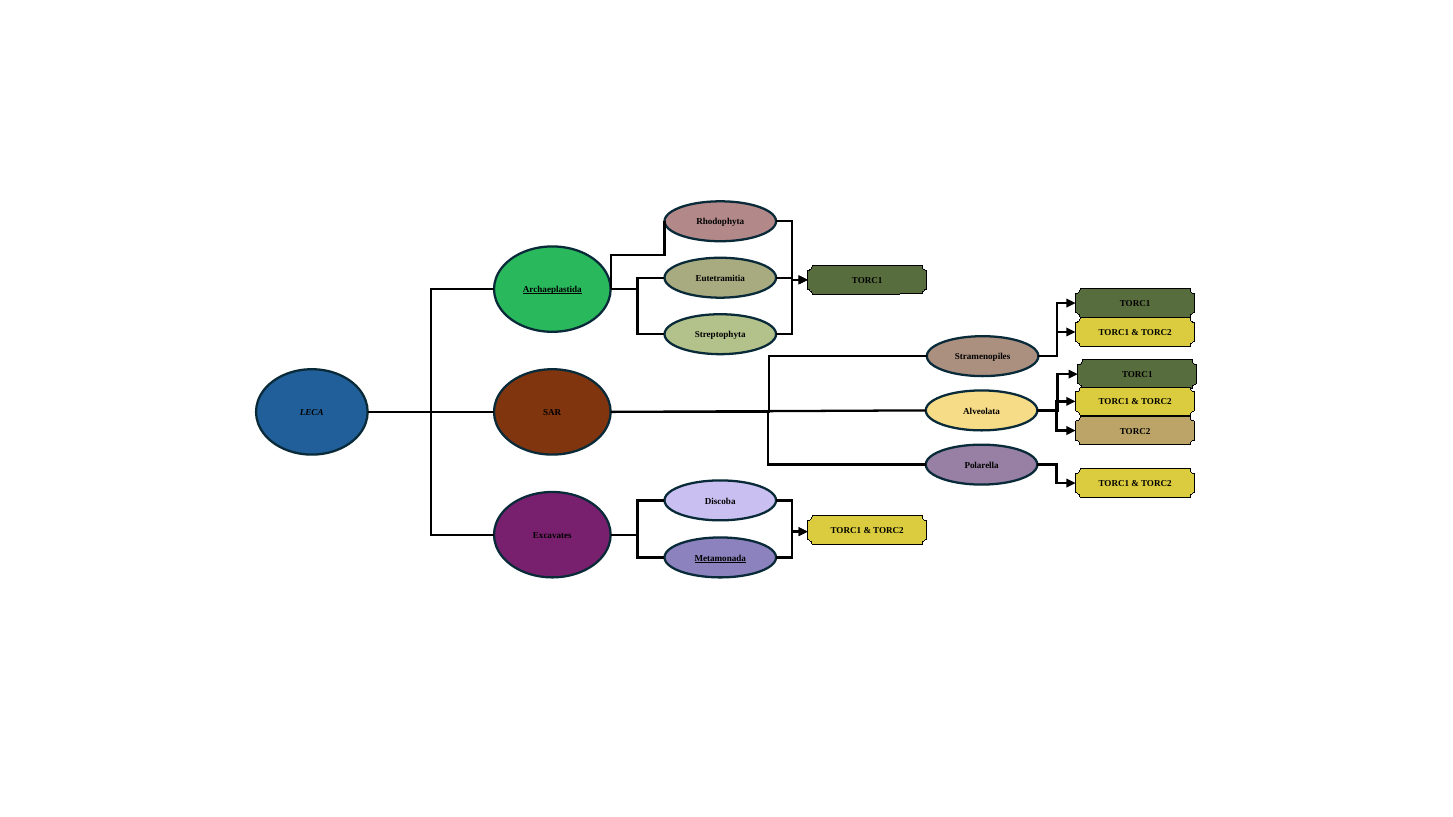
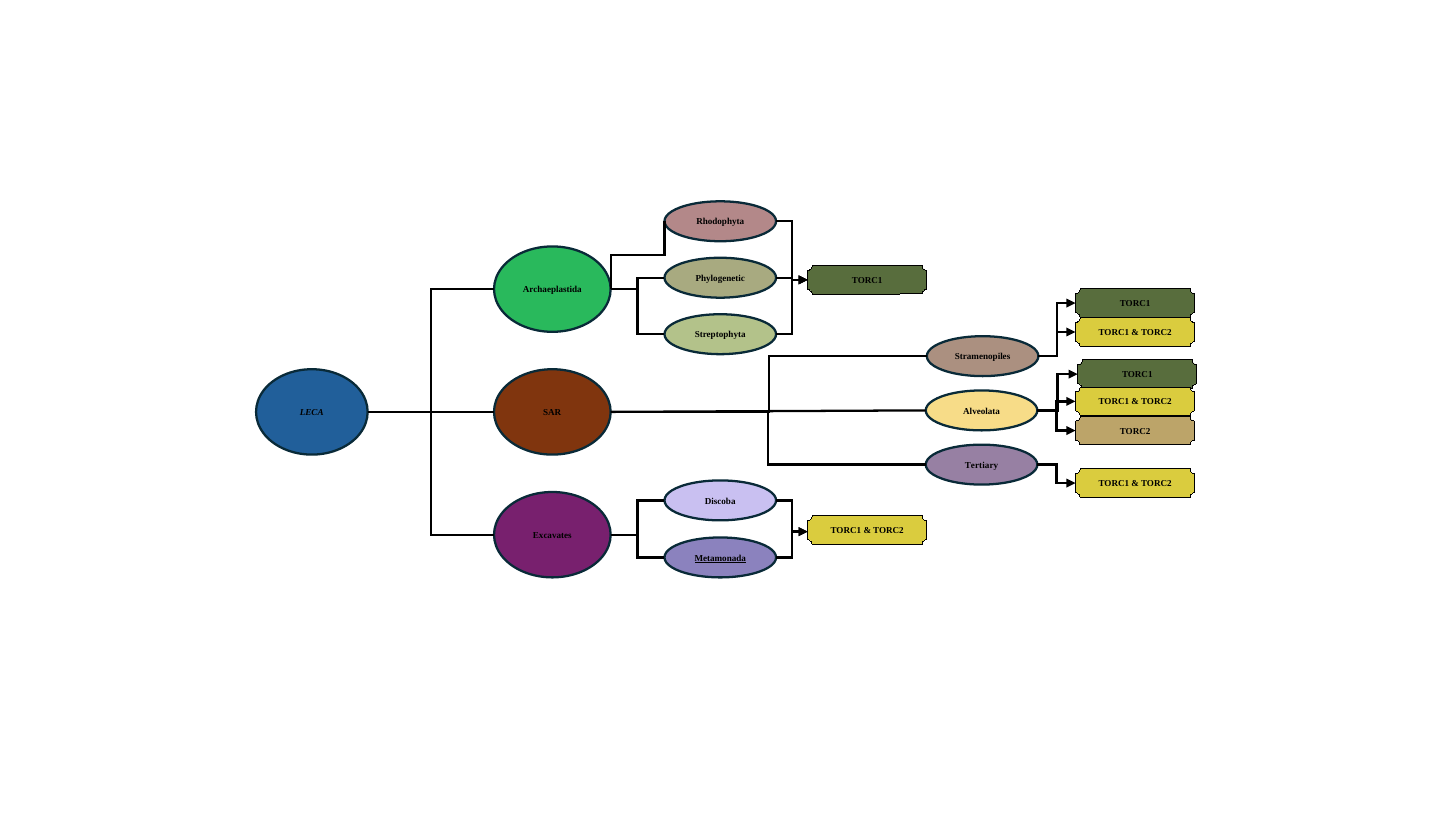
Eutetramitia: Eutetramitia -> Phylogenetic
Archaeplastida underline: present -> none
Polarella: Polarella -> Tertiary
